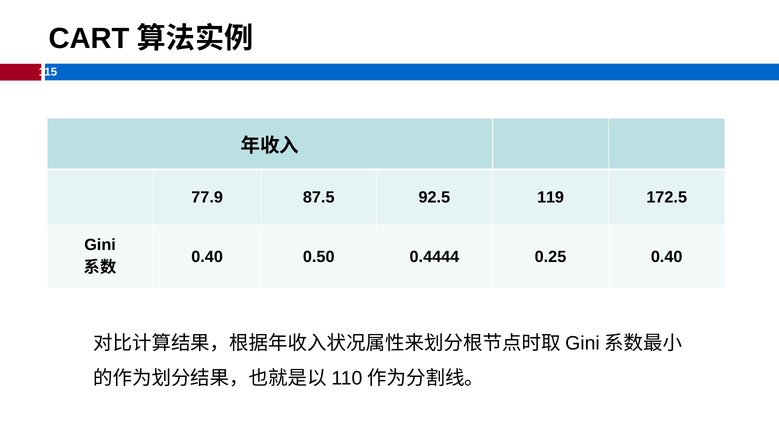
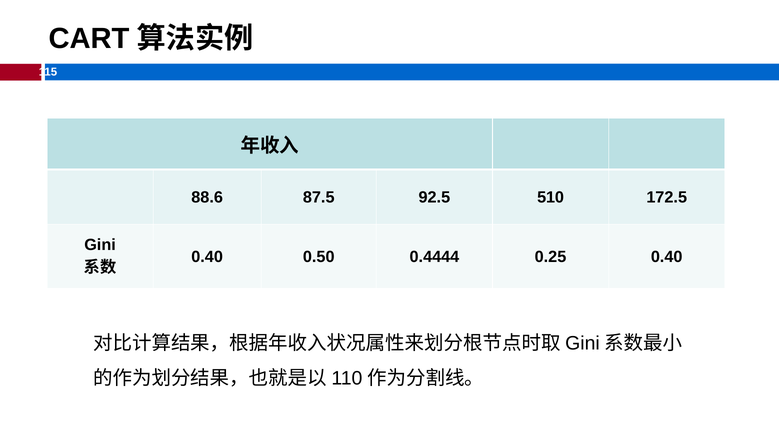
77.9: 77.9 -> 88.6
119: 119 -> 510
